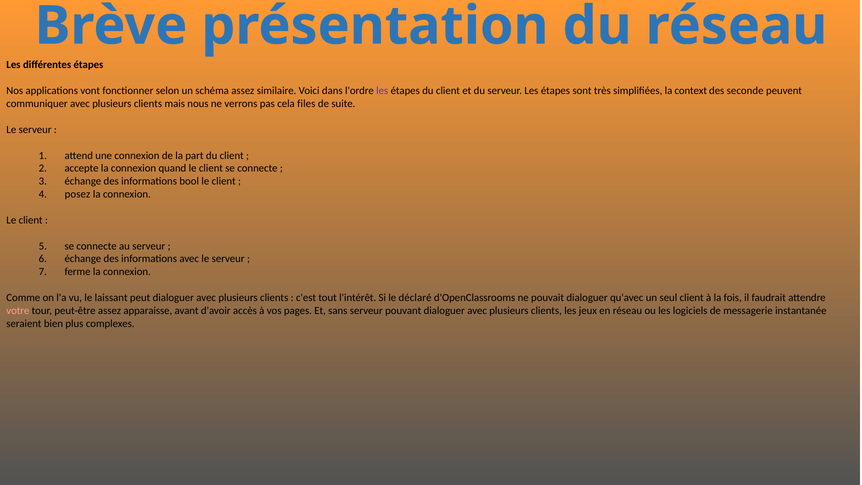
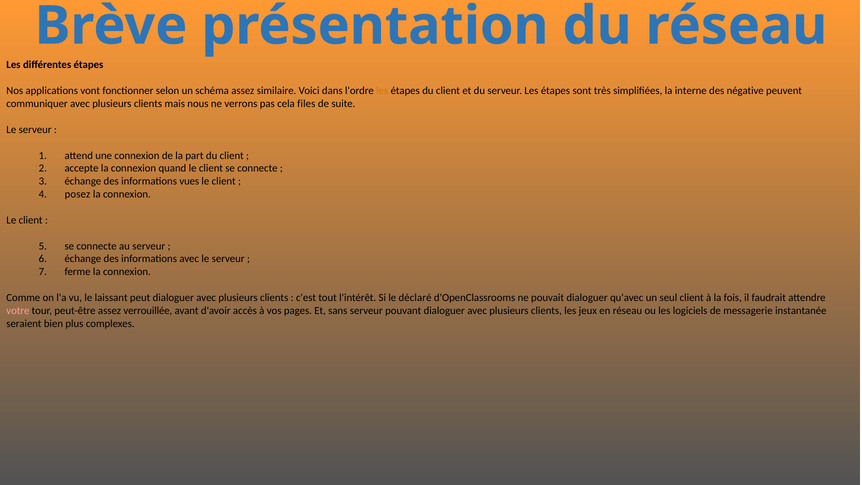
les at (382, 91) colour: purple -> orange
context: context -> interne
seconde: seconde -> négative
bool: bool -> vues
apparaisse: apparaisse -> verrouillée
